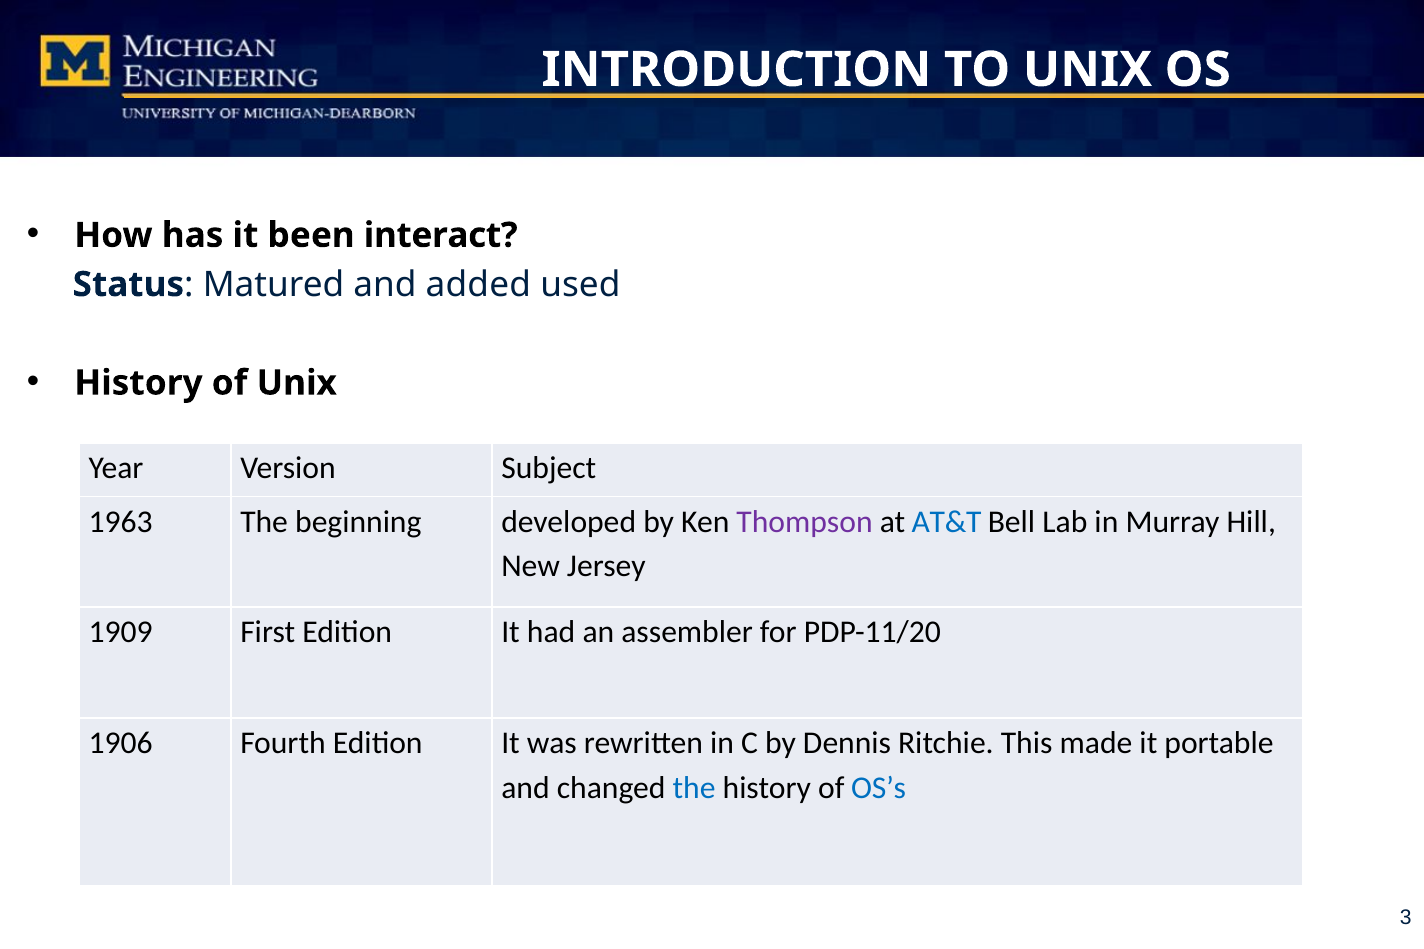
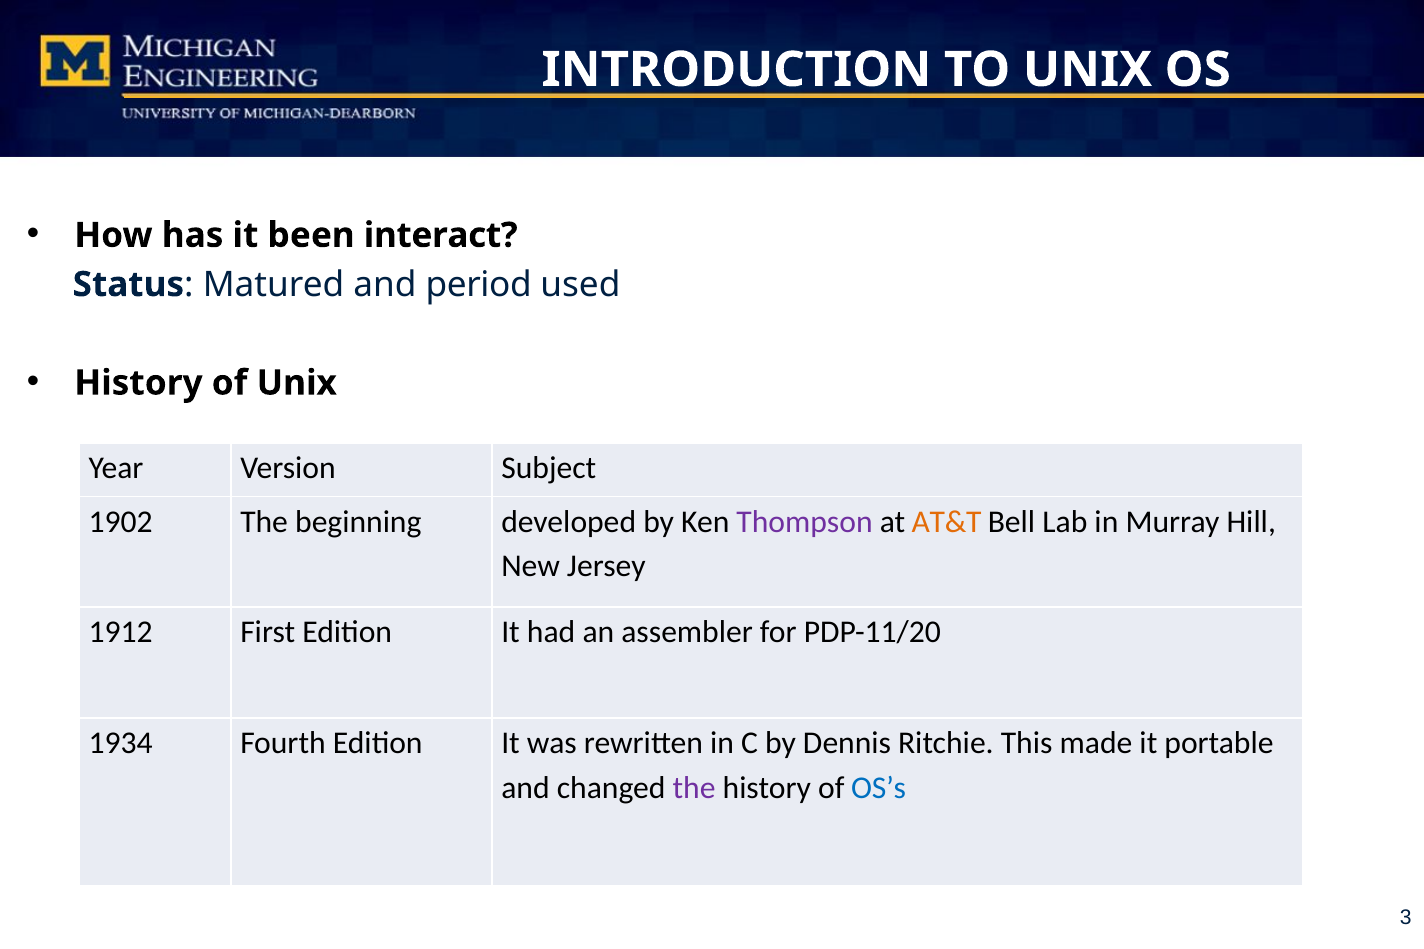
added: added -> period
1963: 1963 -> 1902
AT&T colour: blue -> orange
1909: 1909 -> 1912
1906: 1906 -> 1934
the at (694, 788) colour: blue -> purple
